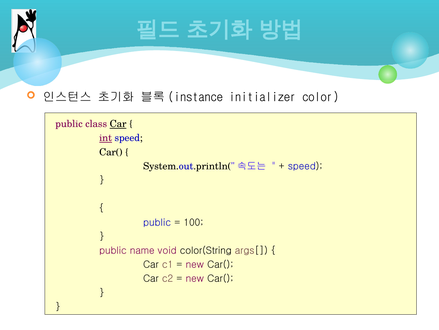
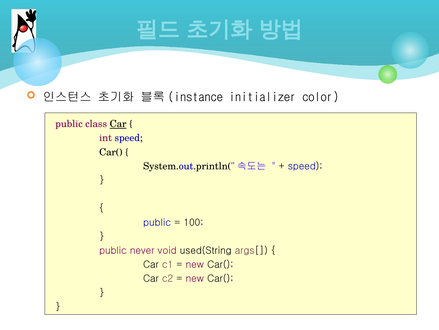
int underline: present -> none
name: name -> never
color(String: color(String -> used(String
